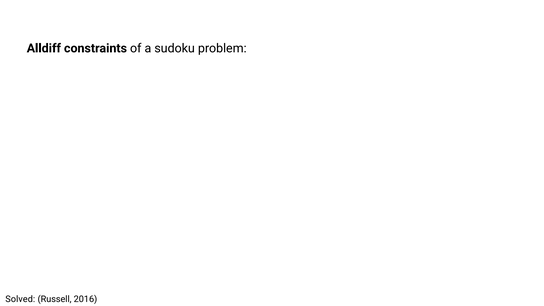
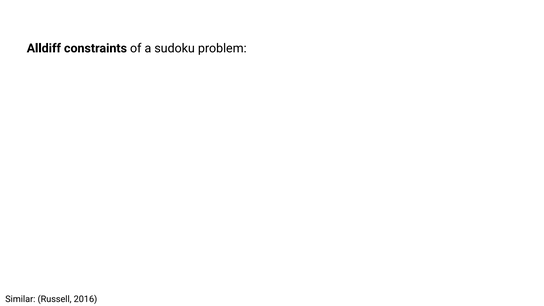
Solved: Solved -> Similar
